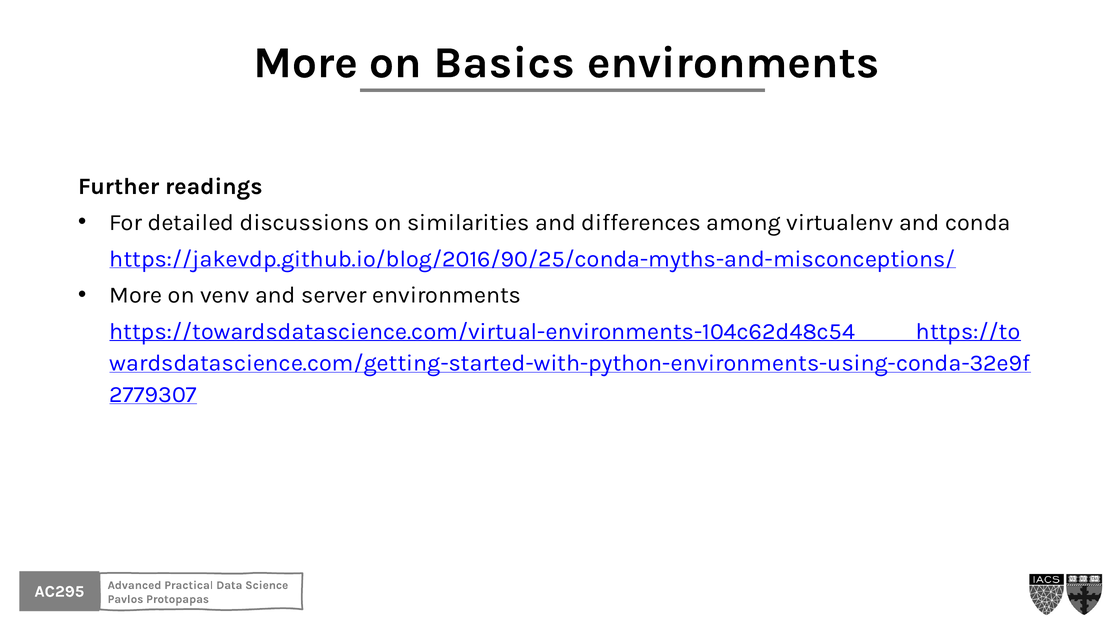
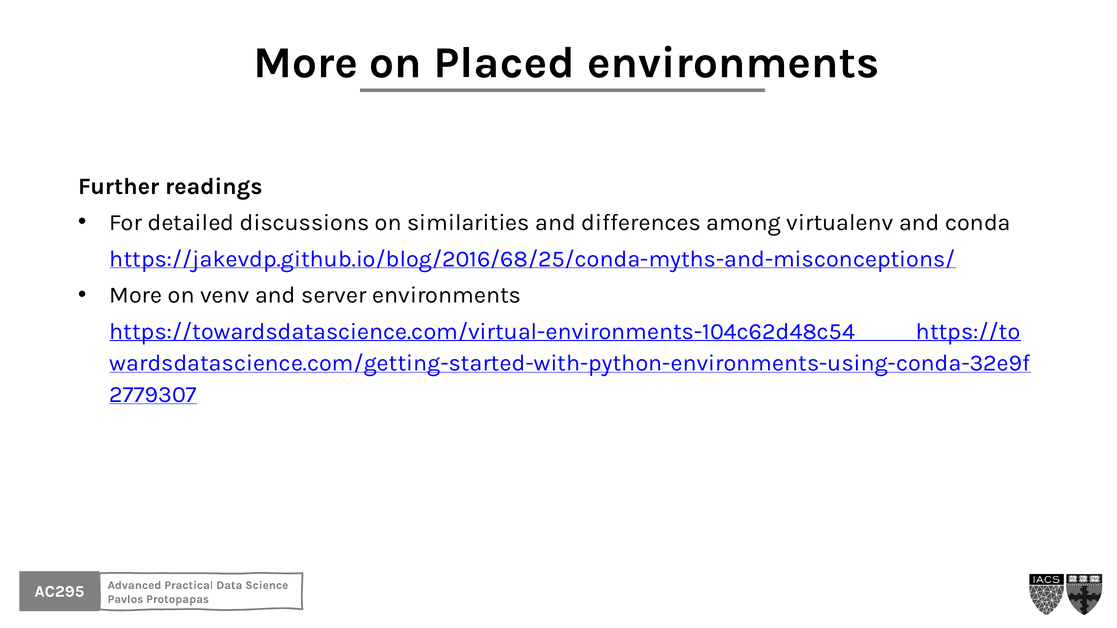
Basics: Basics -> Placed
https://jakevdp.github.io/blog/2016/90/25/conda-myths-and-misconceptions/: https://jakevdp.github.io/blog/2016/90/25/conda-myths-and-misconceptions/ -> https://jakevdp.github.io/blog/2016/68/25/conda-myths-and-misconceptions/
